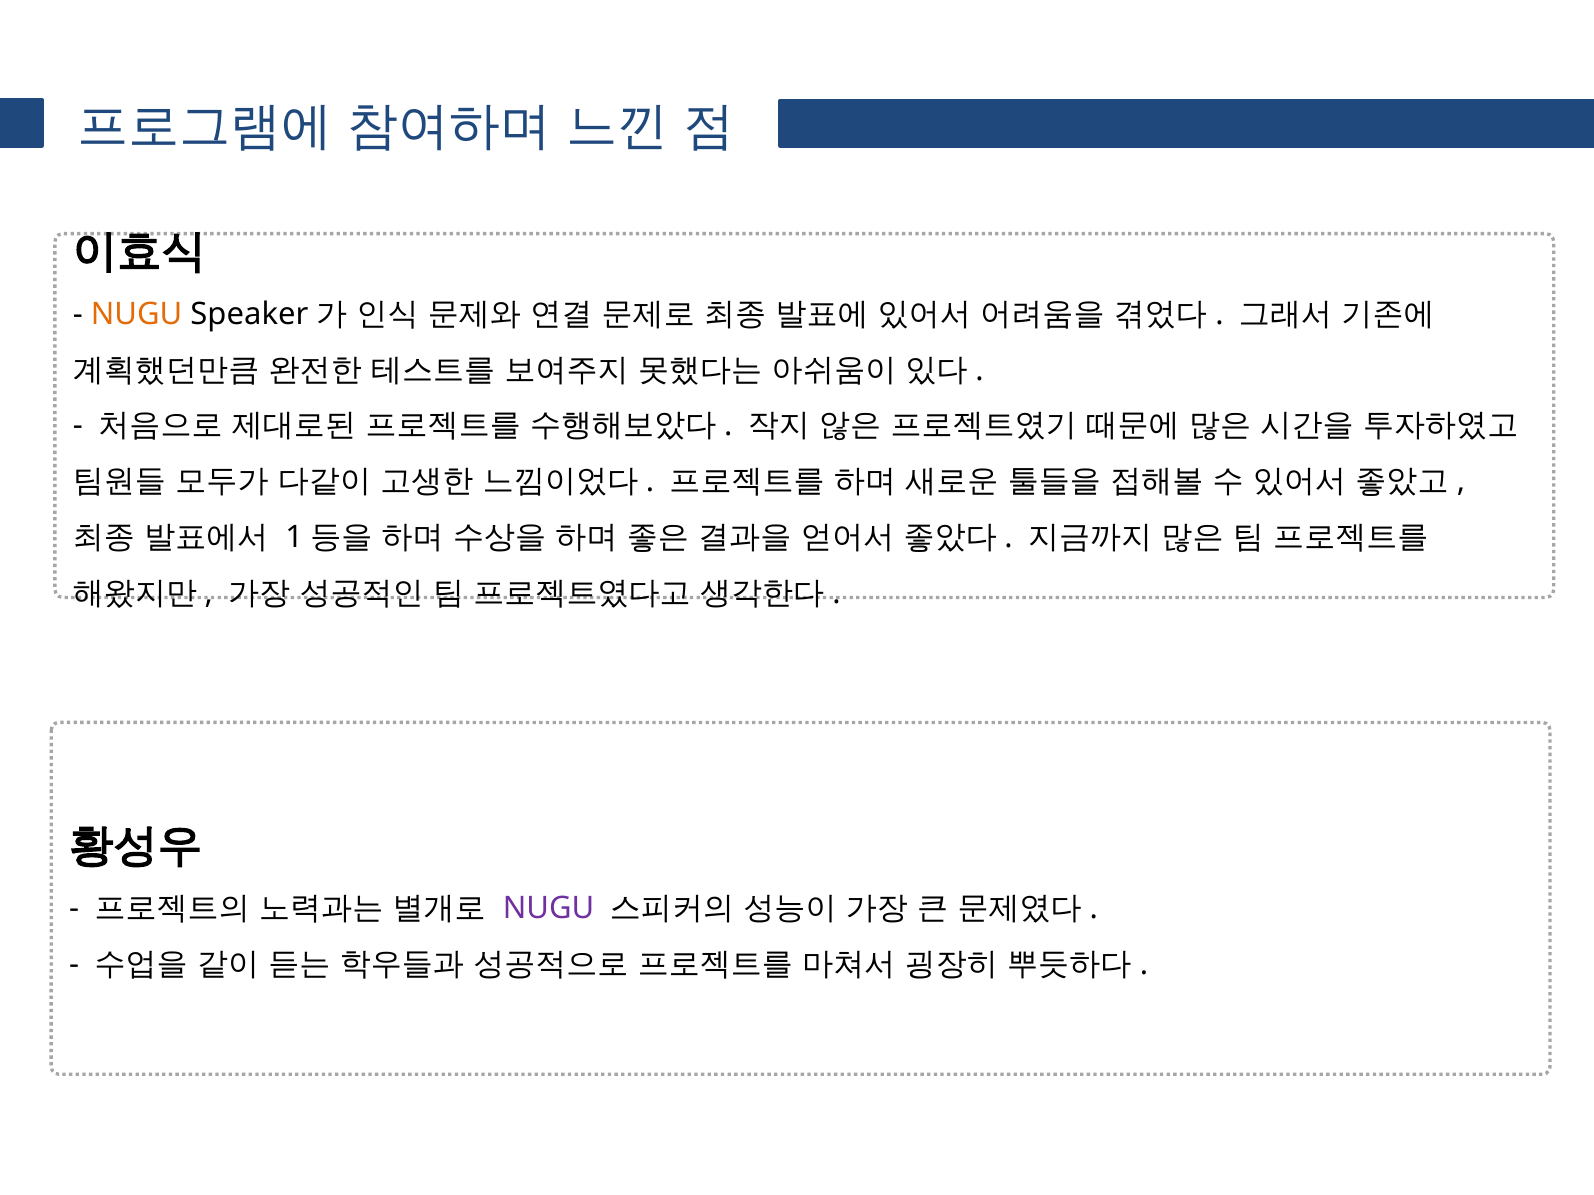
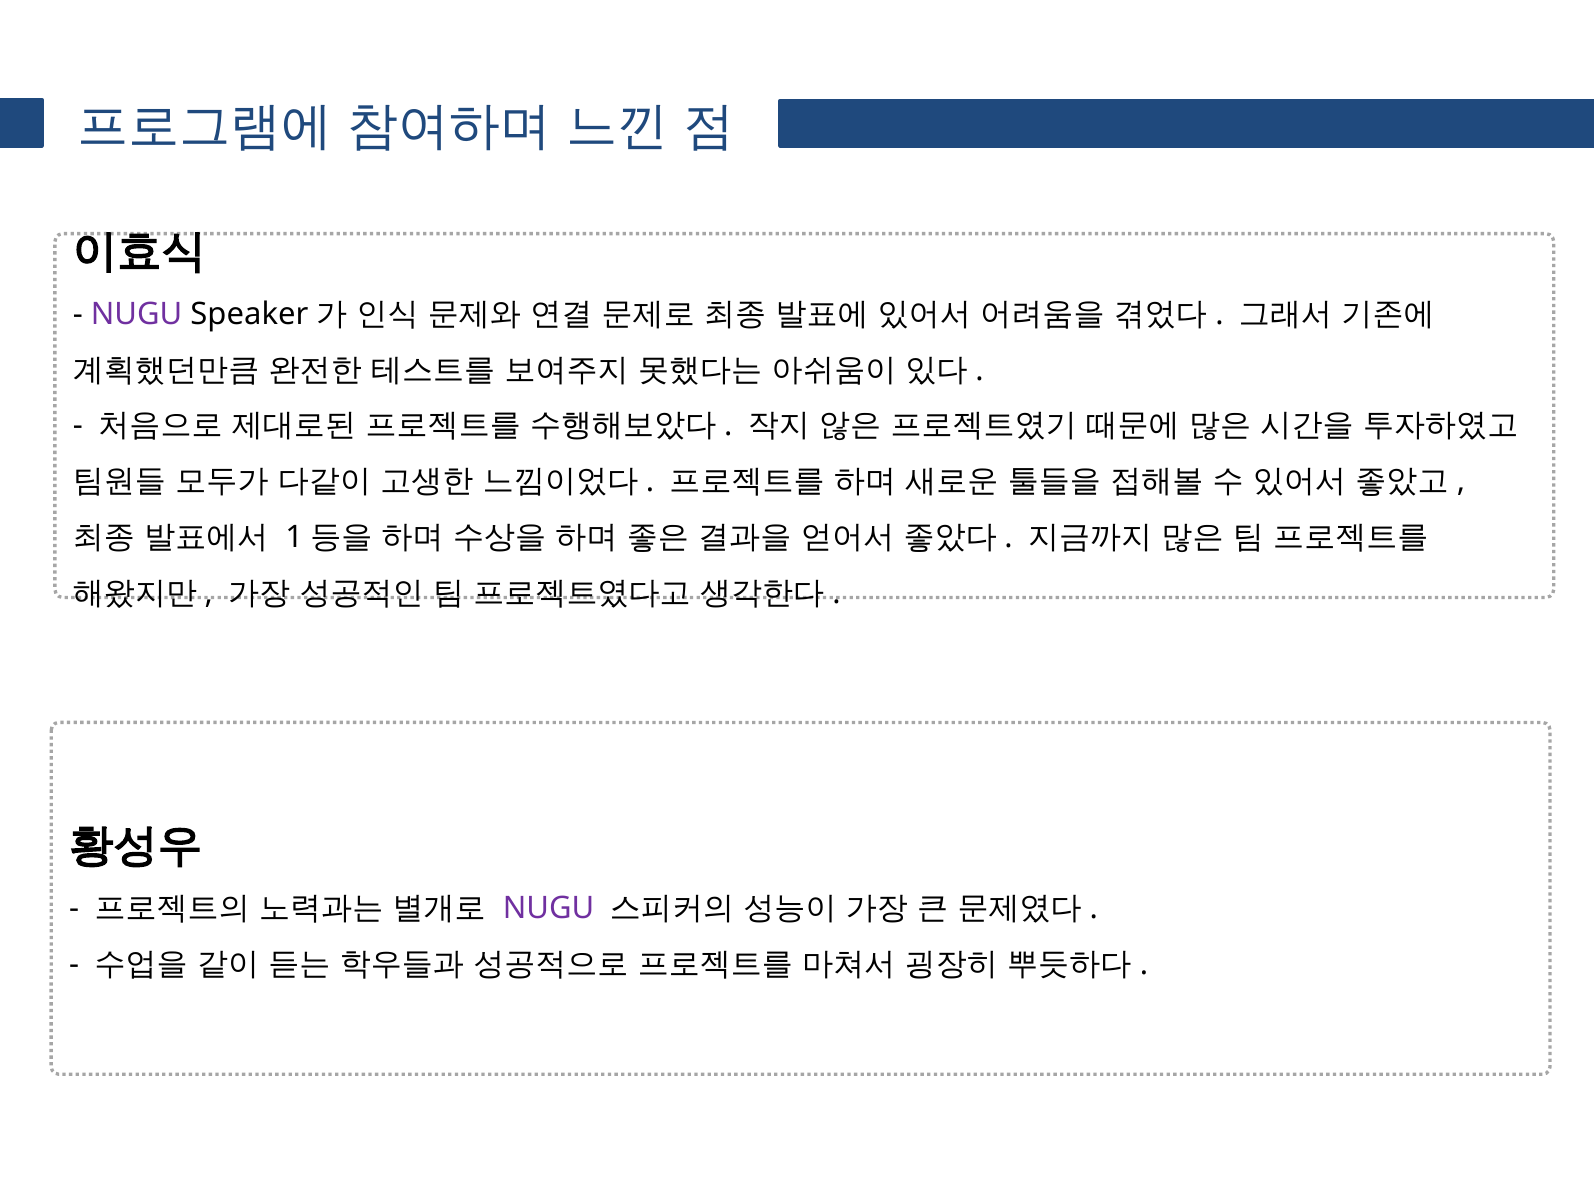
NUGU at (137, 314) colour: orange -> purple
